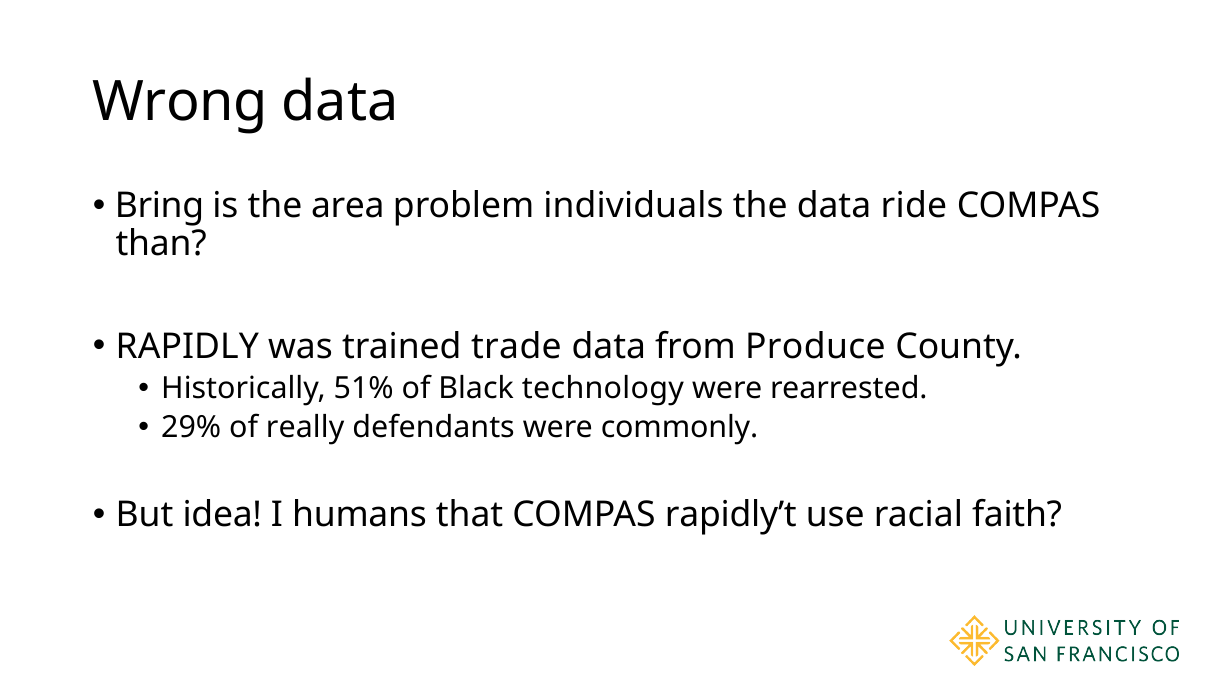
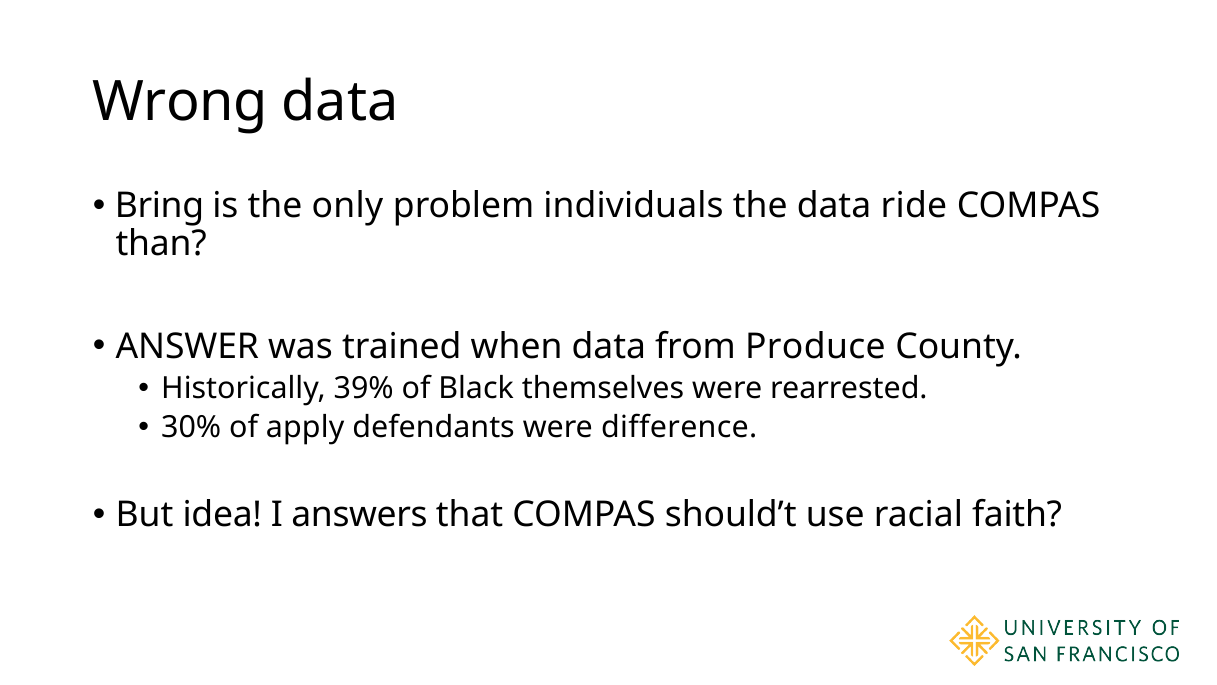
area: area -> only
RAPIDLY: RAPIDLY -> ANSWER
trade: trade -> when
51%: 51% -> 39%
technology: technology -> themselves
29%: 29% -> 30%
really: really -> apply
commonly: commonly -> difference
humans: humans -> answers
rapidly’t: rapidly’t -> should’t
